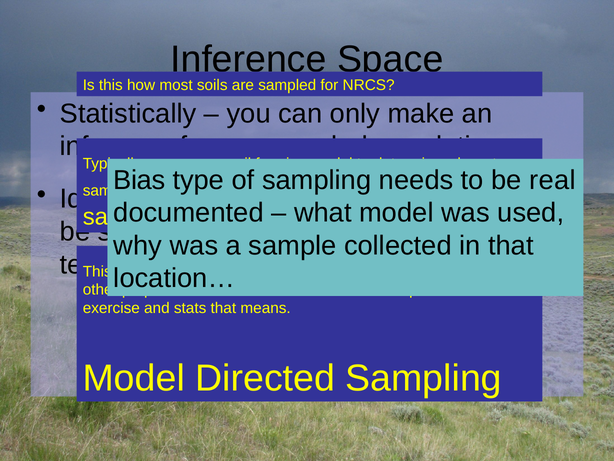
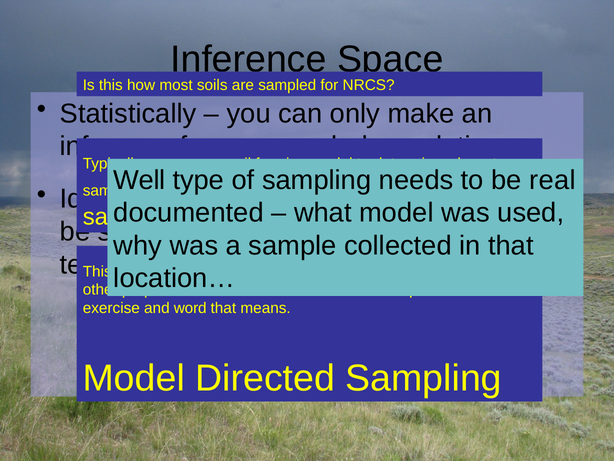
Bias at (139, 180): Bias -> Well
stats: stats -> word
